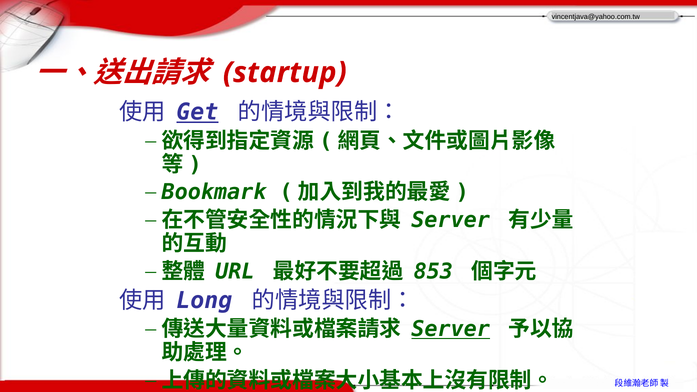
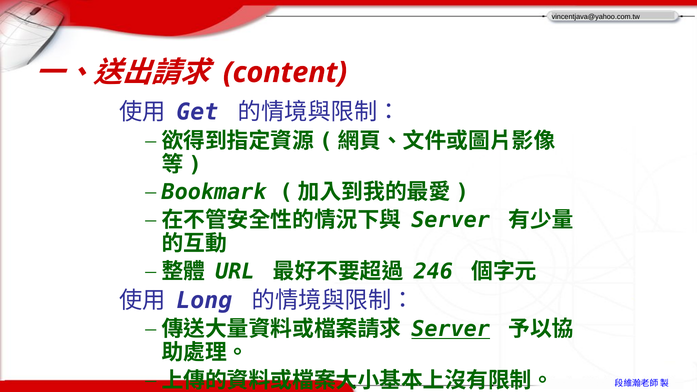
startup: startup -> content
Get underline: present -> none
853: 853 -> 246
